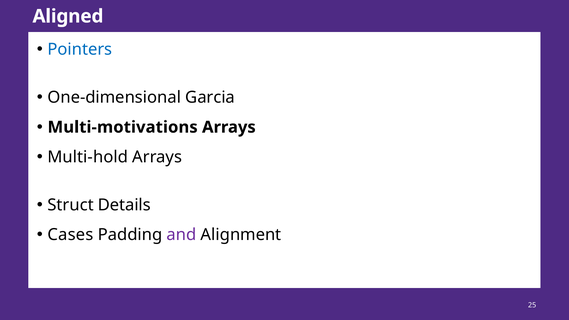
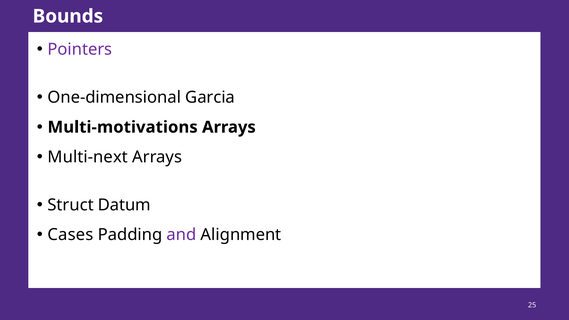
Aligned: Aligned -> Bounds
Pointers colour: blue -> purple
Multi-hold: Multi-hold -> Multi-next
Details: Details -> Datum
